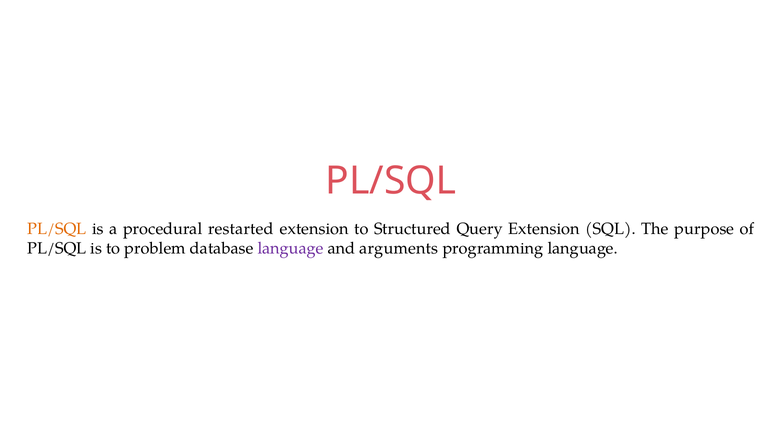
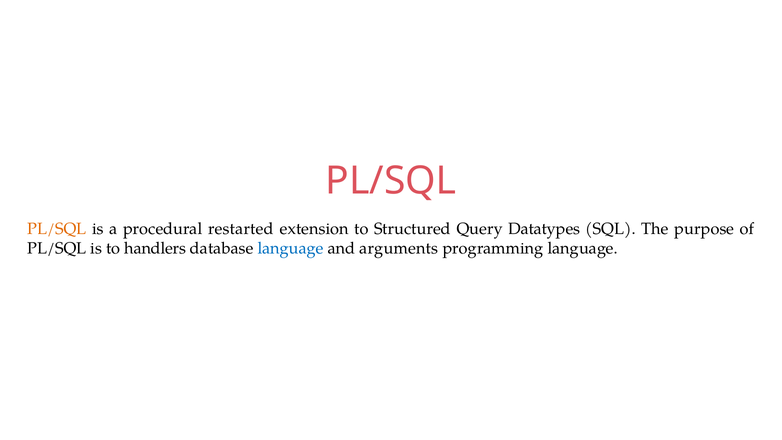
Query Extension: Extension -> Datatypes
problem: problem -> handlers
language at (291, 248) colour: purple -> blue
